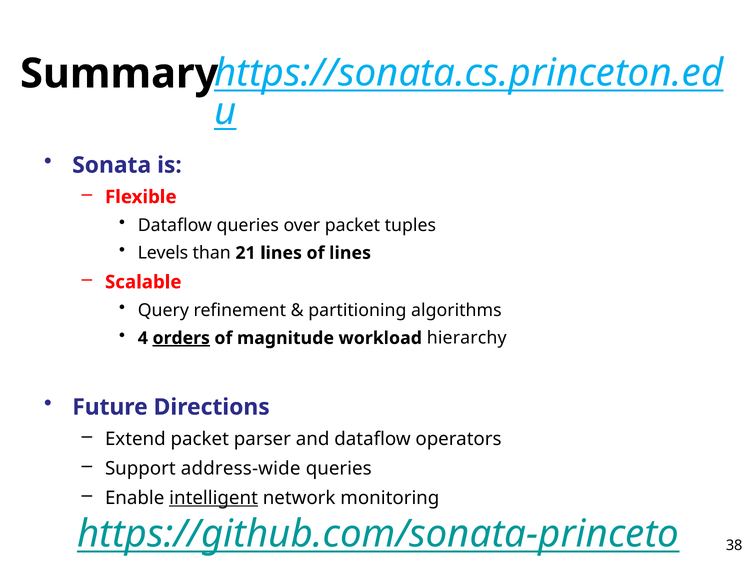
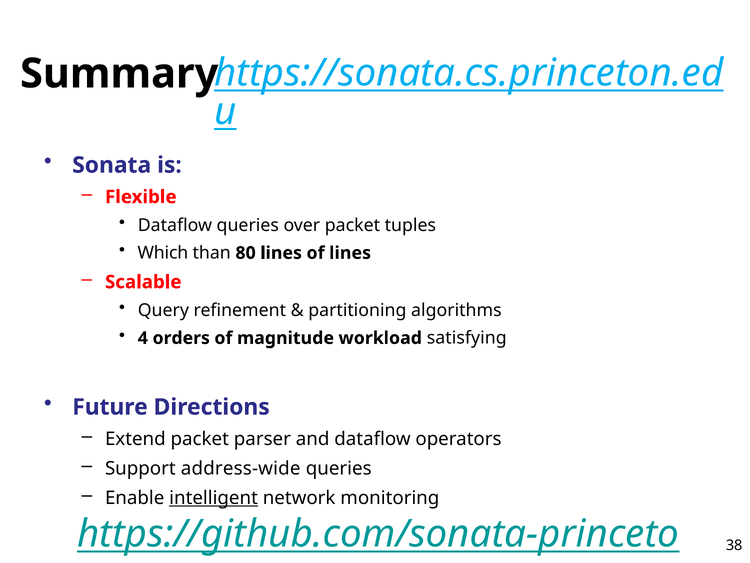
Levels: Levels -> Which
21: 21 -> 80
orders underline: present -> none
hierarchy: hierarchy -> satisfying
